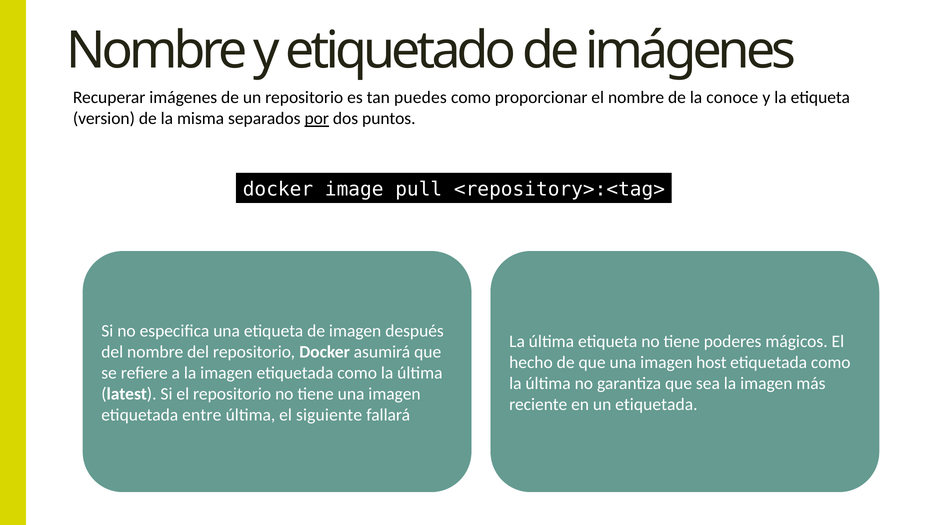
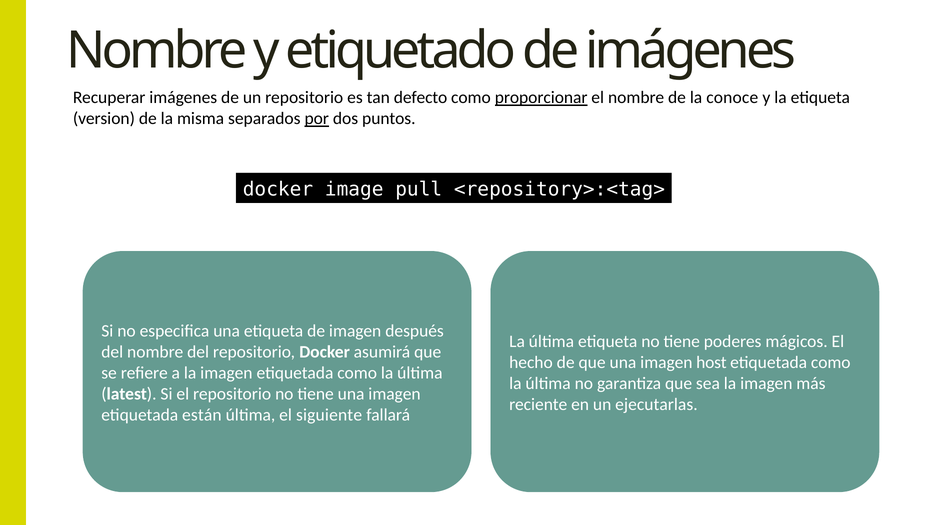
puedes: puedes -> defecto
proporcionar underline: none -> present
un etiquetada: etiquetada -> ejecutarlas
entre: entre -> están
